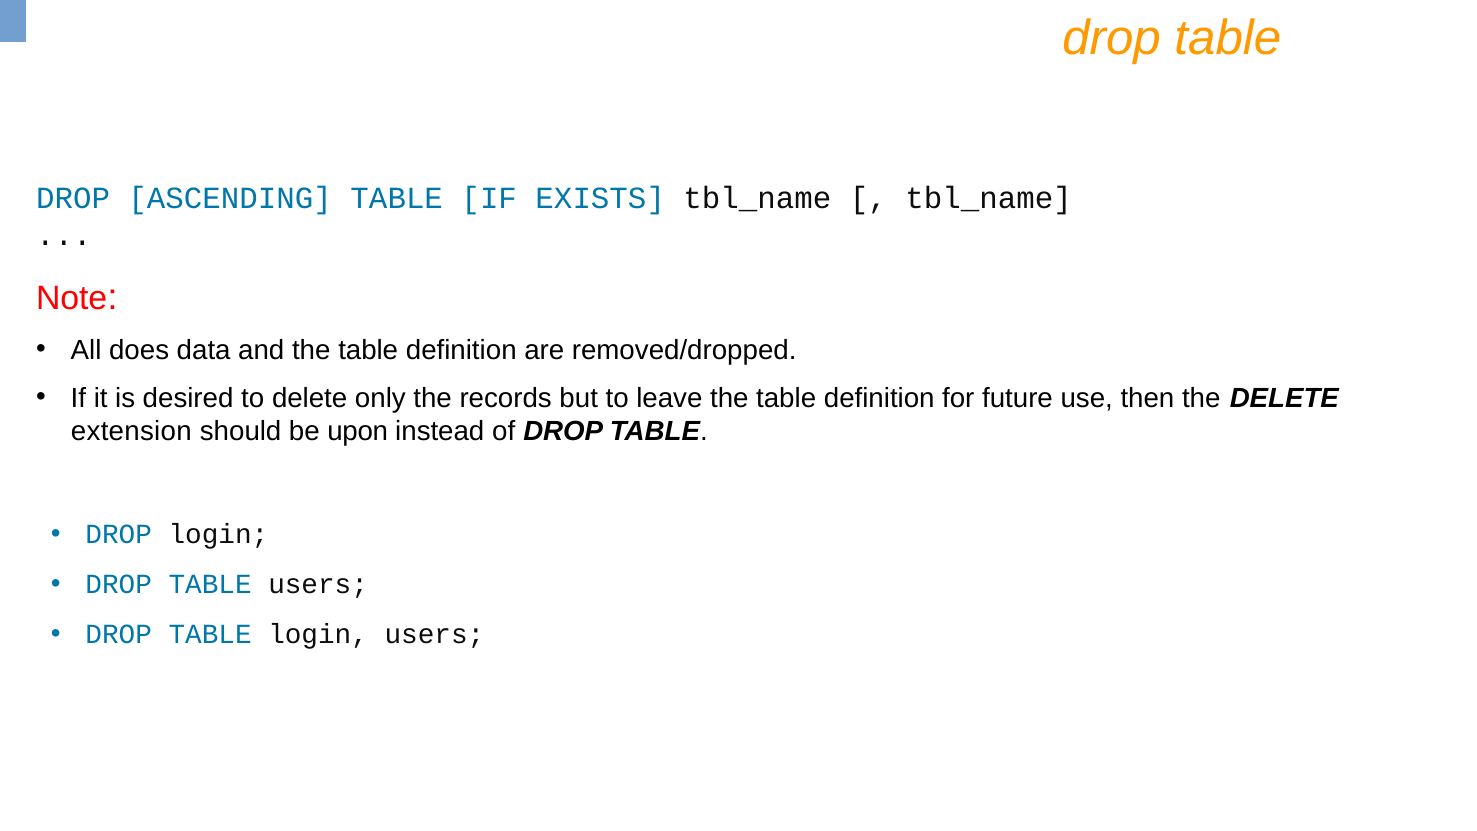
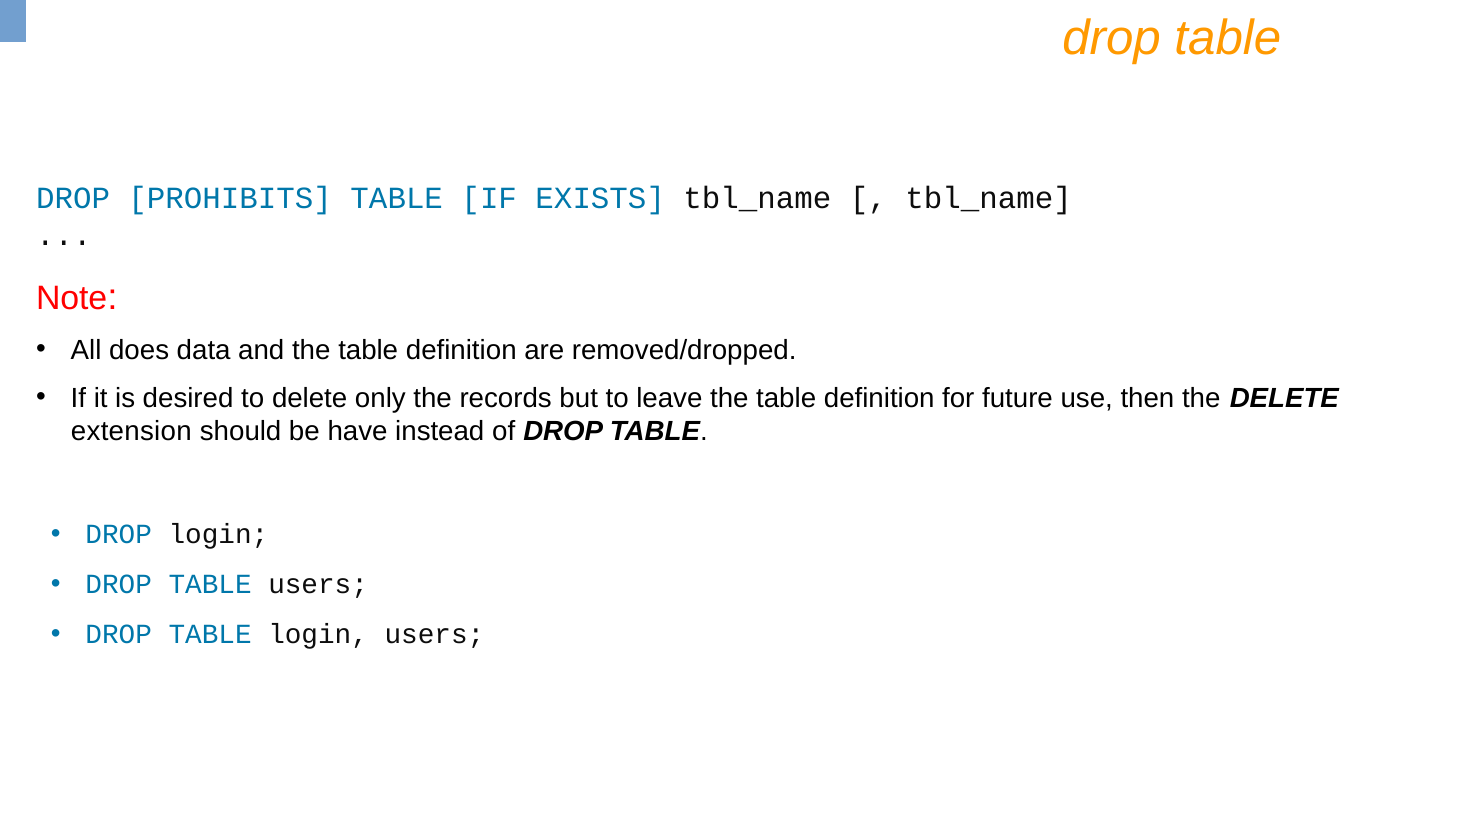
ASCENDING: ASCENDING -> PROHIBITS
upon: upon -> have
